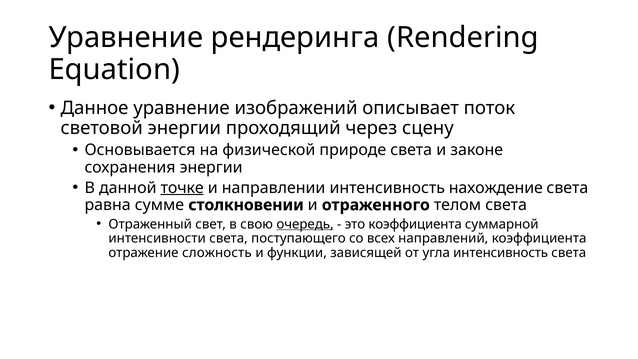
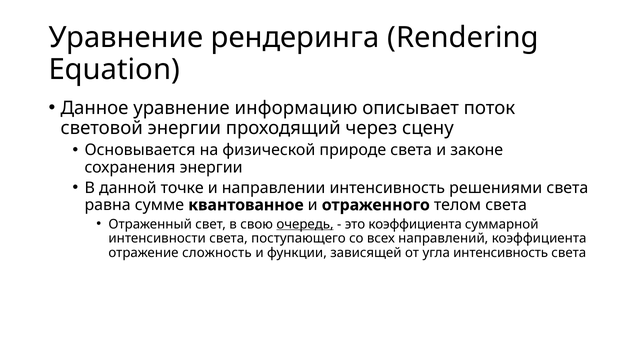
изображений: изображений -> информацию
точке underline: present -> none
нахождение: нахождение -> решениями
столкновении: столкновении -> квантованное
